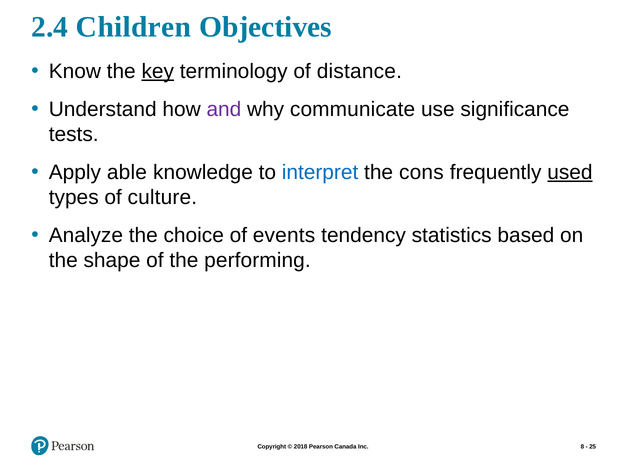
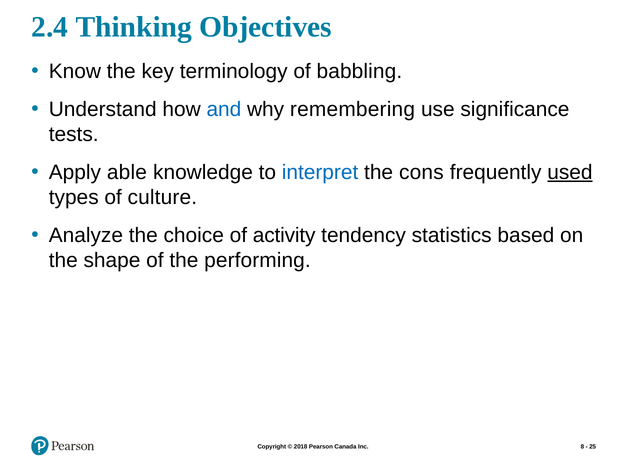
Children: Children -> Thinking
key underline: present -> none
distance: distance -> babbling
and colour: purple -> blue
communicate: communicate -> remembering
events: events -> activity
